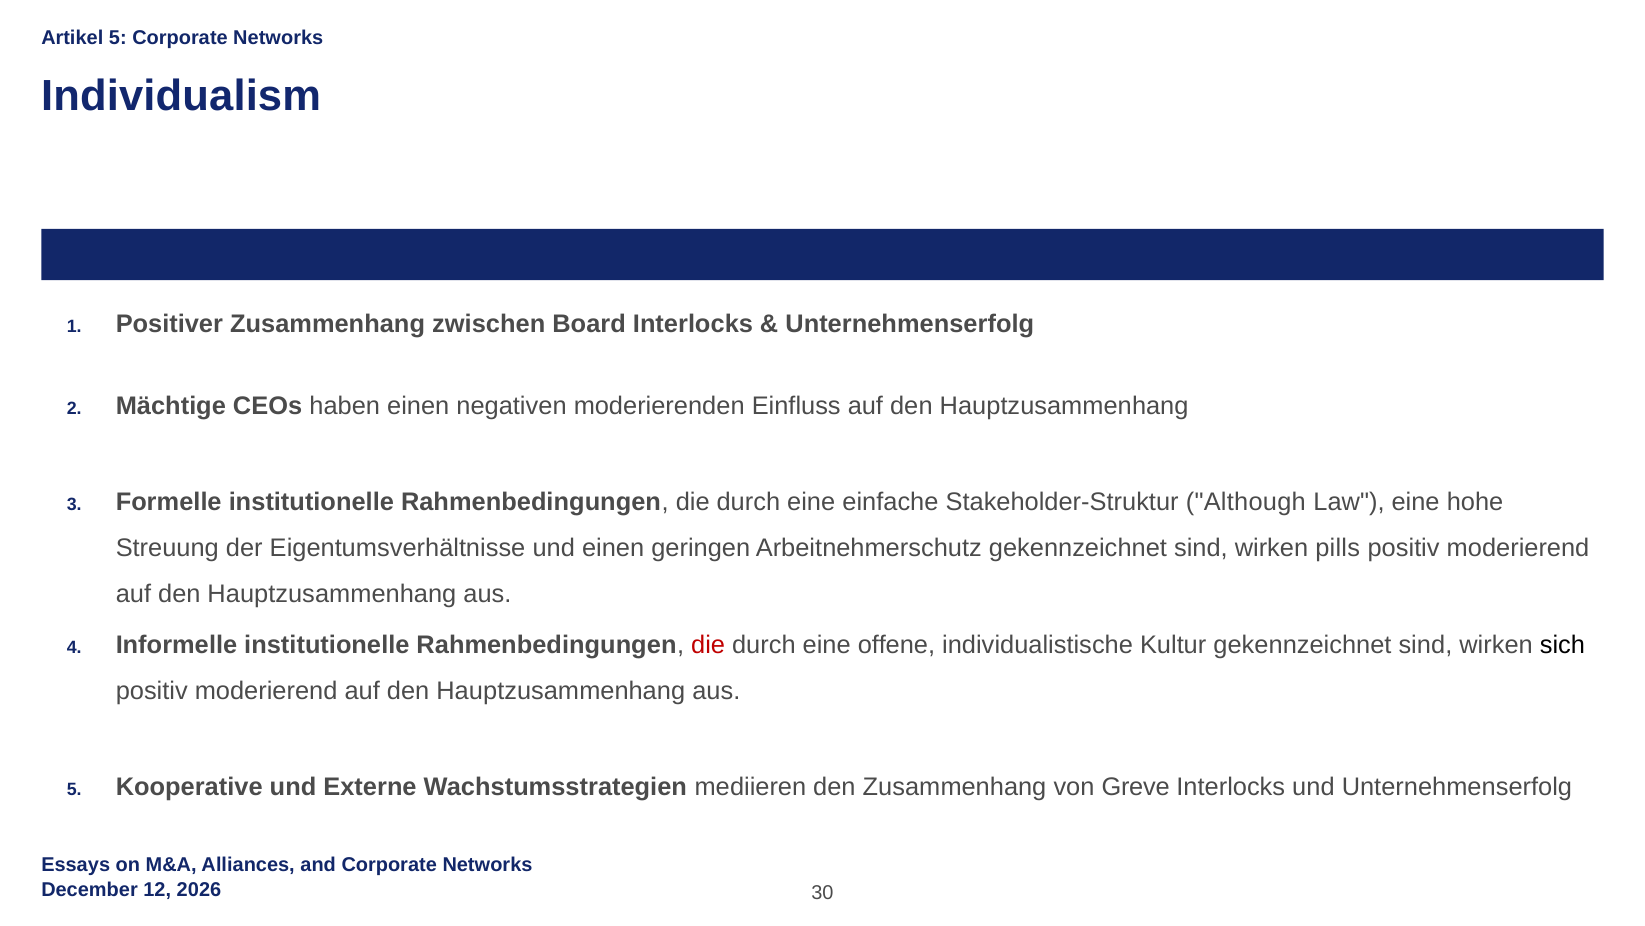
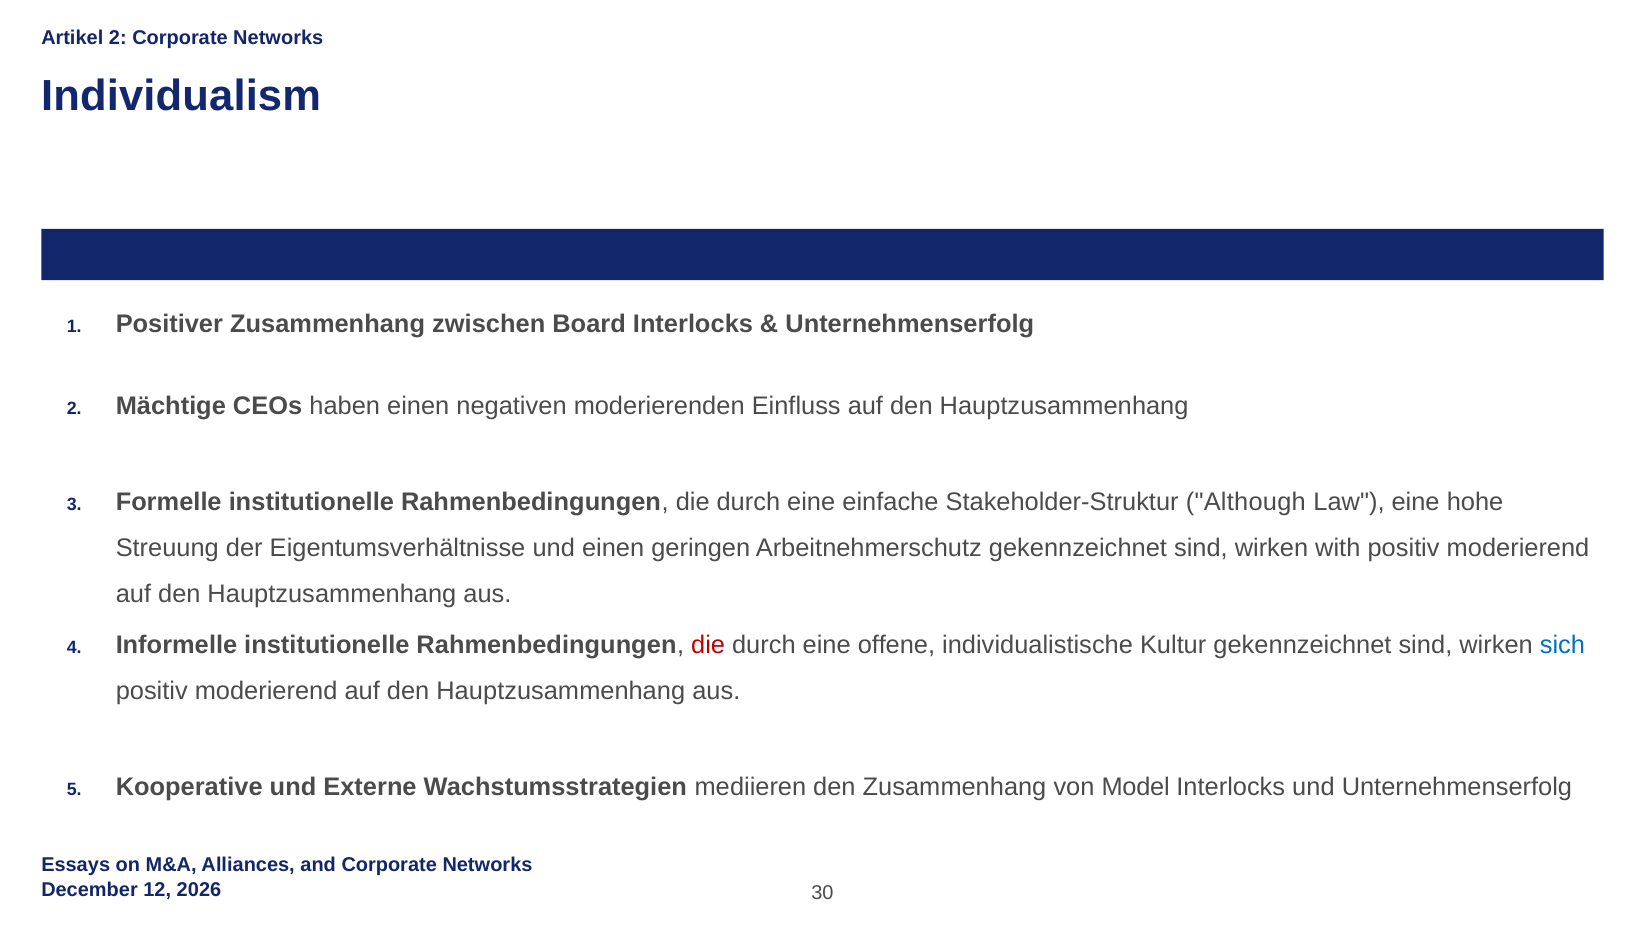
Artikel 5: 5 -> 2
pills: pills -> with
sich colour: black -> blue
Greve: Greve -> Model
